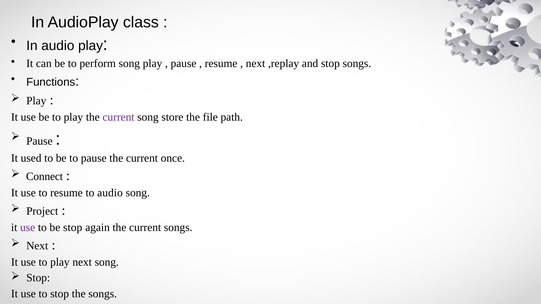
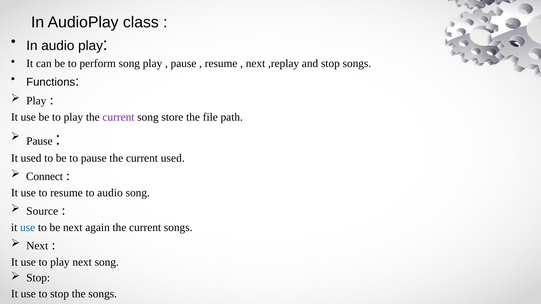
current once: once -> used
Project: Project -> Source
use at (28, 228) colour: purple -> blue
be stop: stop -> next
